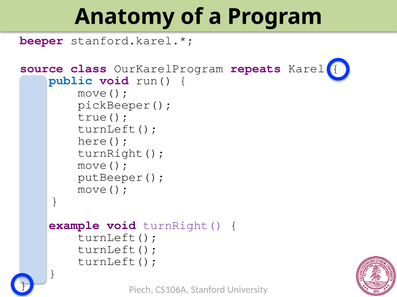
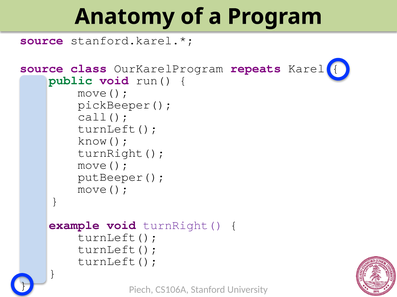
beeper at (42, 41): beeper -> source
public colour: blue -> green
true(: true( -> call(
here(: here( -> know(
